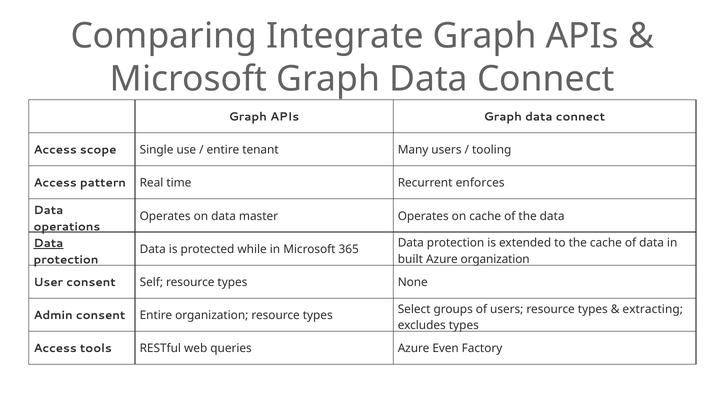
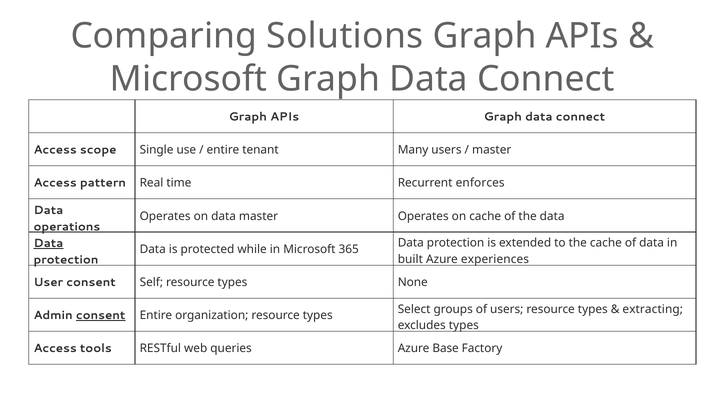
Integrate: Integrate -> Solutions
tooling at (492, 150): tooling -> master
Azure organization: organization -> experiences
consent at (101, 315) underline: none -> present
Even: Even -> Base
